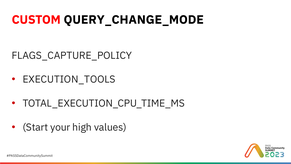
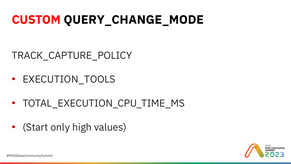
FLAGS_CAPTURE_POLICY: FLAGS_CAPTURE_POLICY -> TRACK_CAPTURE_POLICY
your: your -> only
